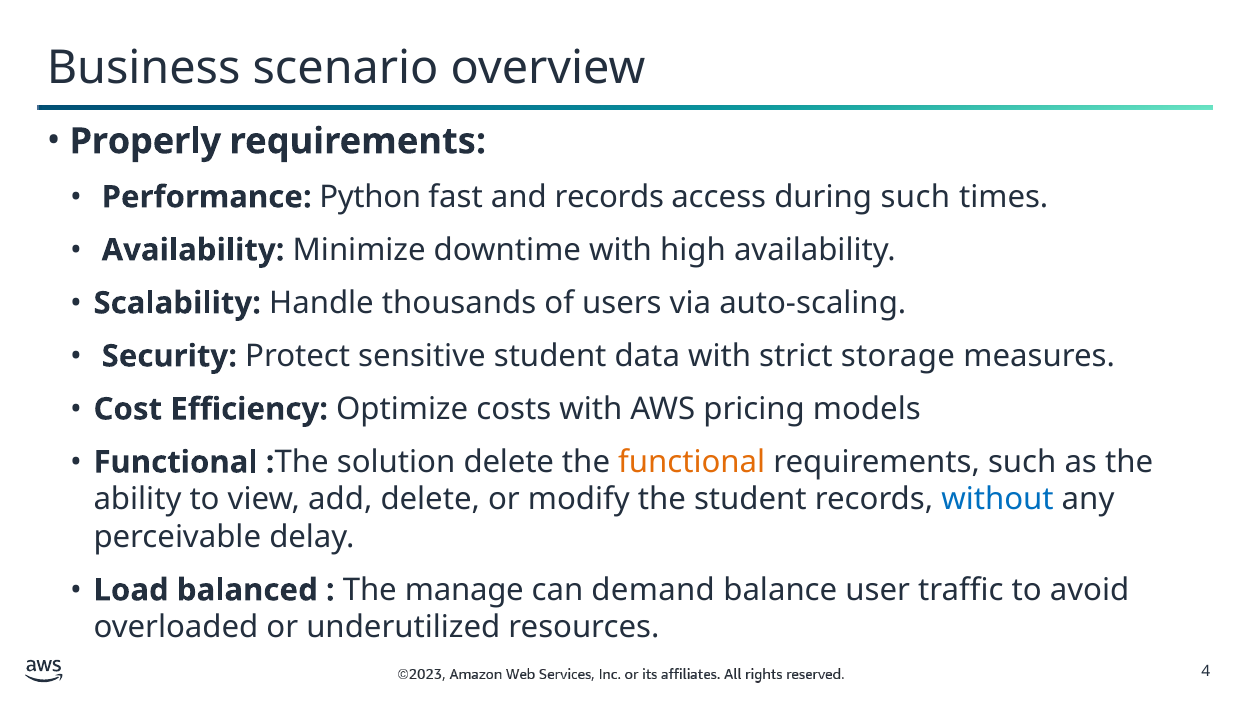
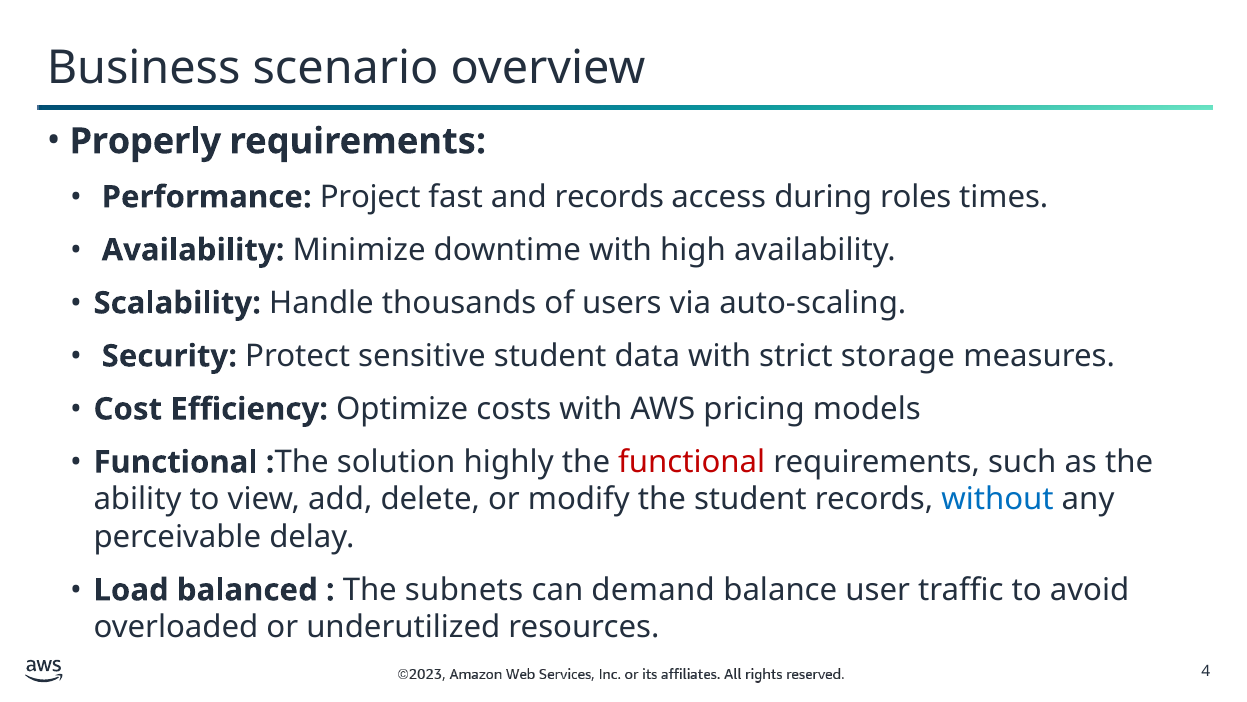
Python: Python -> Project
during such: such -> roles
solution delete: delete -> highly
functional at (692, 462) colour: orange -> red
manage: manage -> subnets
